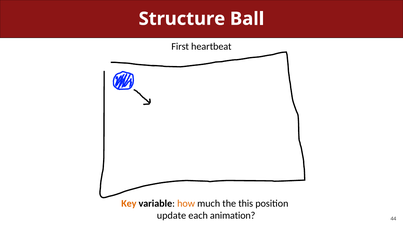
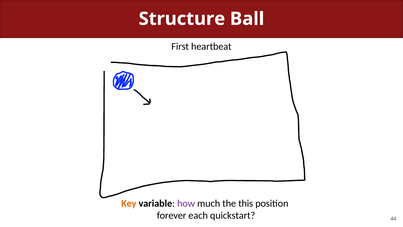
how colour: orange -> purple
update: update -> forever
animation: animation -> quickstart
